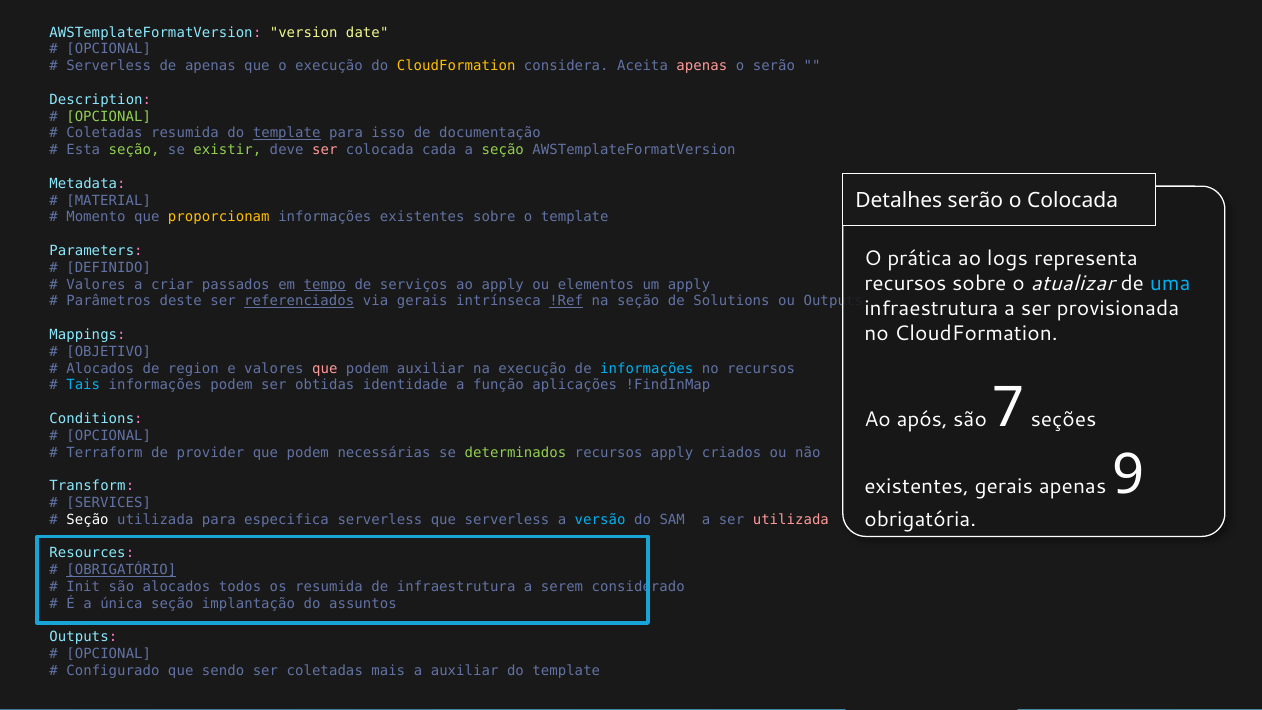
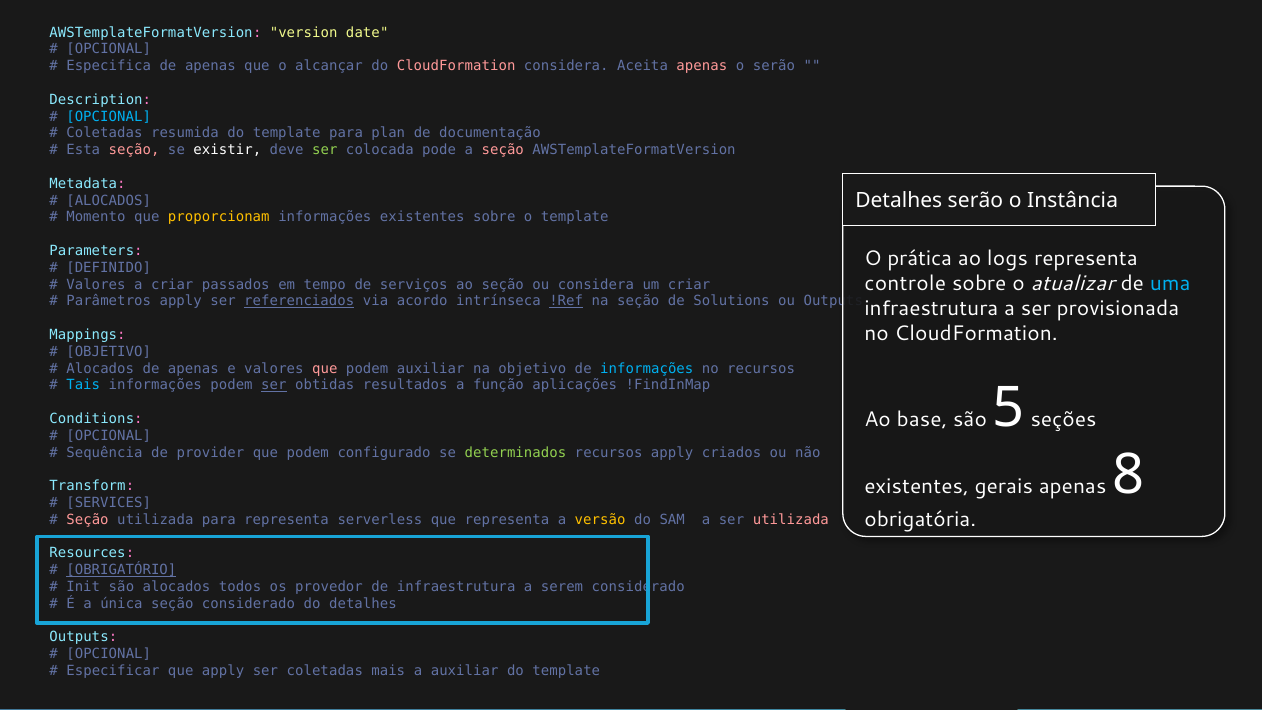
Serverless at (109, 66): Serverless -> Especifica
o execução: execução -> alcançar
CloudFormation at (456, 66) colour: yellow -> pink
OPCIONAL at (109, 117) colour: light green -> light blue
template at (287, 133) underline: present -> none
isso: isso -> plan
seção at (134, 150) colour: light green -> pink
existir colour: light green -> white
ser at (325, 150) colour: pink -> light green
cada: cada -> pode
seção at (503, 150) colour: light green -> pink
MATERIAL at (109, 200): MATERIAL -> ALOCADOS
o Colocada: Colocada -> Instância
recursos at (905, 283): recursos -> controle
tempo underline: present -> none
ao apply: apply -> seção
ou elementos: elementos -> considera
um apply: apply -> criar
Parâmetros deste: deste -> apply
via gerais: gerais -> acordo
region at (193, 368): region -> apenas
na execução: execução -> objetivo
ser at (274, 385) underline: none -> present
identidade: identidade -> resultados
após: após -> base
7: 7 -> 5
Terraform: Terraform -> Sequência
necessárias: necessárias -> configurado
9: 9 -> 8
Seção at (87, 520) colour: white -> pink
para especifica: especifica -> representa
que serverless: serverless -> representa
versão colour: light blue -> yellow
os resumida: resumida -> provedor
seção implantação: implantação -> considerado
do assuntos: assuntos -> detalhes
Configurado: Configurado -> Especificar
que sendo: sendo -> apply
